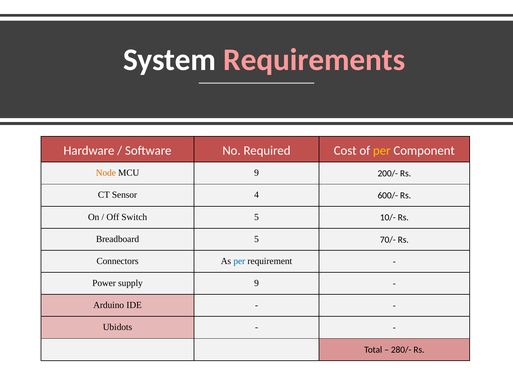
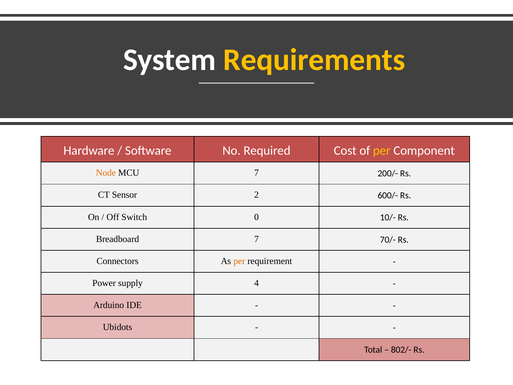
Requirements colour: pink -> yellow
MCU 9: 9 -> 7
4: 4 -> 2
Switch 5: 5 -> 0
Breadboard 5: 5 -> 7
per at (239, 261) colour: blue -> orange
supply 9: 9 -> 4
280/-: 280/- -> 802/-
